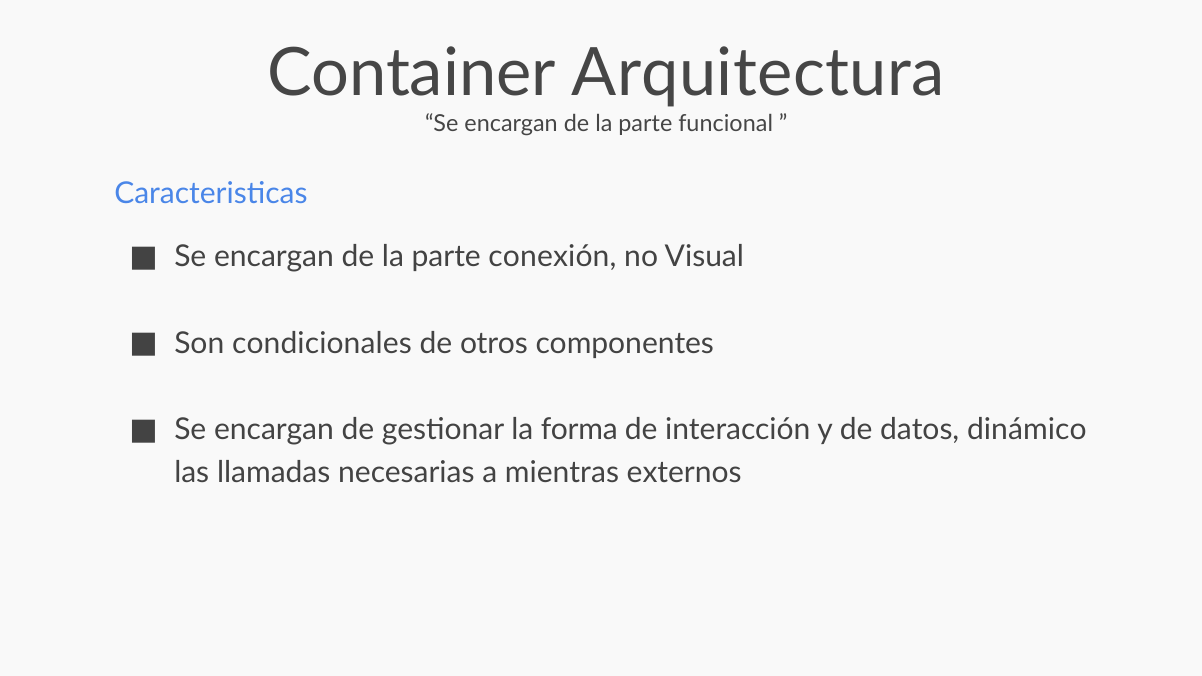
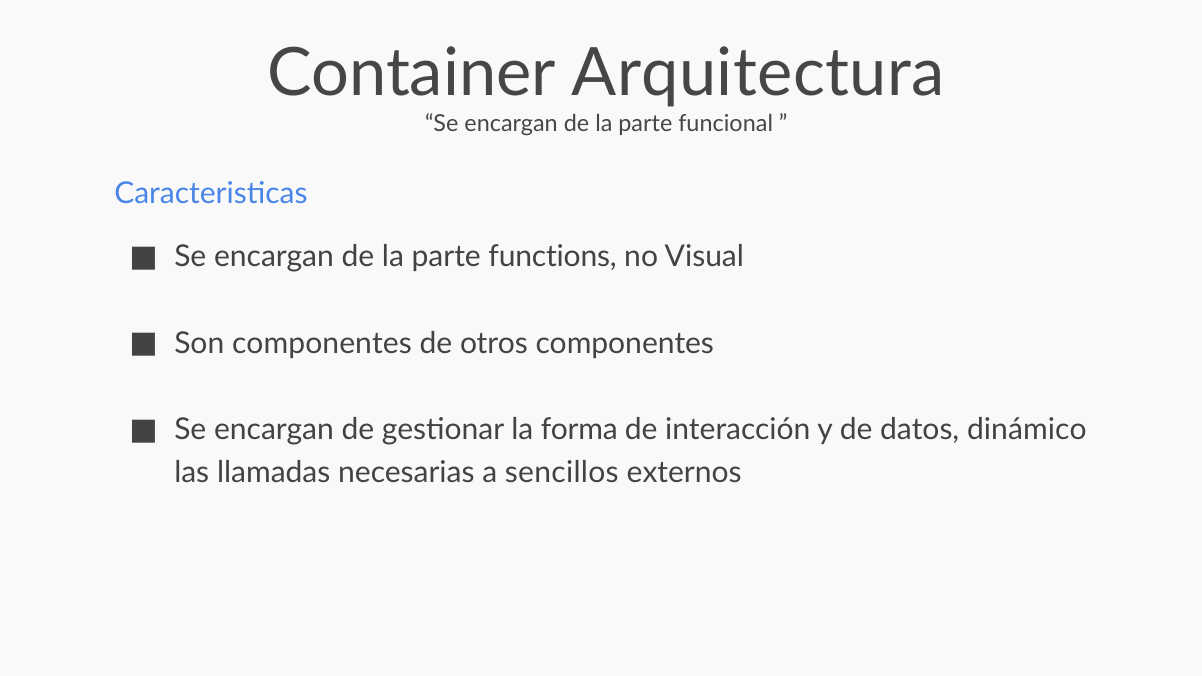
conexión: conexión -> functions
Son condicionales: condicionales -> componentes
mientras: mientras -> sencillos
